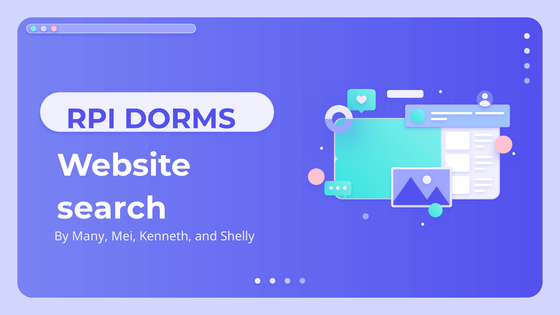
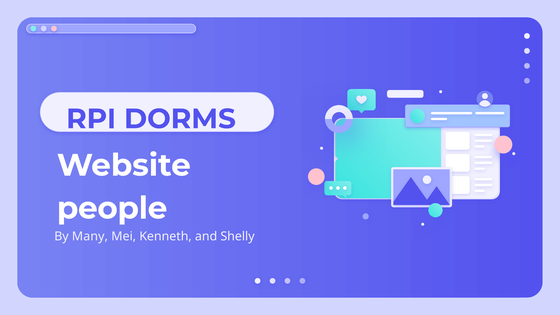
search: search -> people
